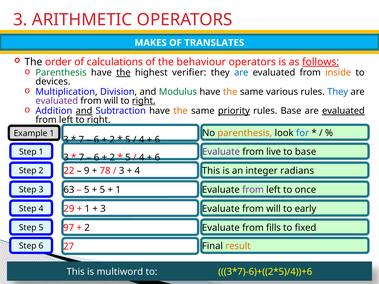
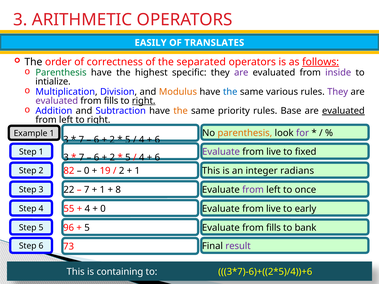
MAKES: MAKES -> EASILY
calculations: calculations -> correctness
behaviour: behaviour -> separated
the at (123, 73) underline: present -> none
verifier: verifier -> specific
are at (241, 73) colour: blue -> purple
inside colour: orange -> purple
devices: devices -> intialize
Modulus colour: green -> orange
the at (230, 92) colour: orange -> blue
They at (338, 92) colour: blue -> purple
will at (111, 101): will -> fills
and at (84, 111) underline: present -> none
priority underline: present -> none
for colour: blue -> purple
to base: base -> fixed
22: 22 -> 82
9 at (87, 171): 9 -> 0
78: 78 -> 19
3 at (122, 171): 3 -> 2
4 at (137, 171): 4 -> 1
63: 63 -> 22
5 at (87, 190): 5 -> 7
5 at (102, 190): 5 -> 1
1 at (118, 190): 1 -> 8
29: 29 -> 55
1 at (87, 209): 1 -> 4
3 at (103, 209): 3 -> 0
will at (273, 209): will -> live
97: 97 -> 96
2 at (87, 228): 2 -> 5
fixed: fixed -> bank
27: 27 -> 73
result colour: orange -> purple
multiword: multiword -> containing
